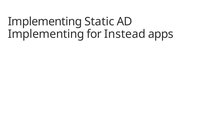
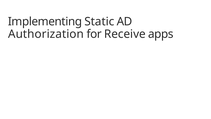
Implementing at (46, 34): Implementing -> Authorization
Instead: Instead -> Receive
